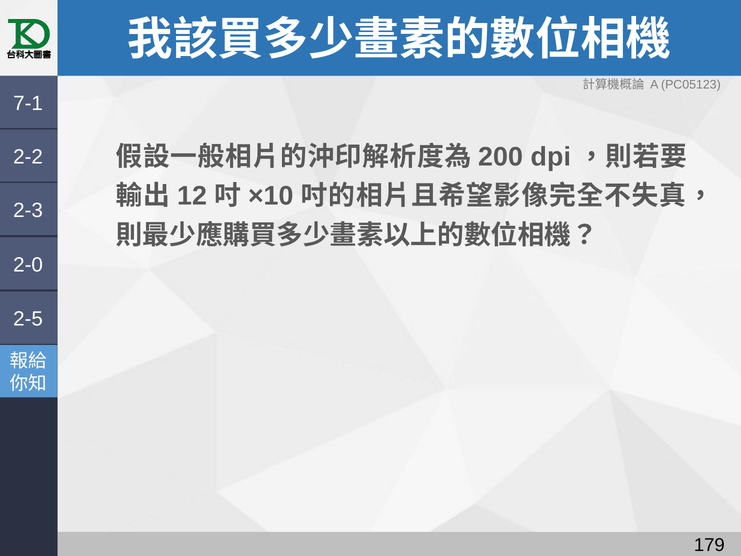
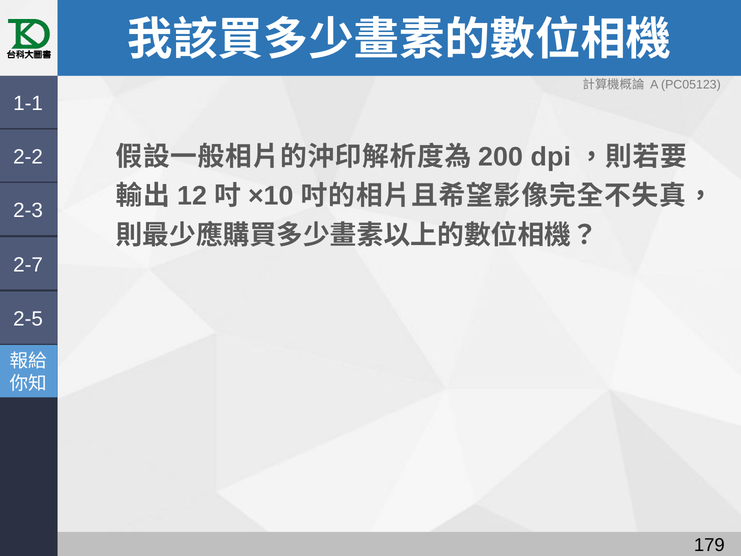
7-1: 7-1 -> 1-1
2-0: 2-0 -> 2-7
